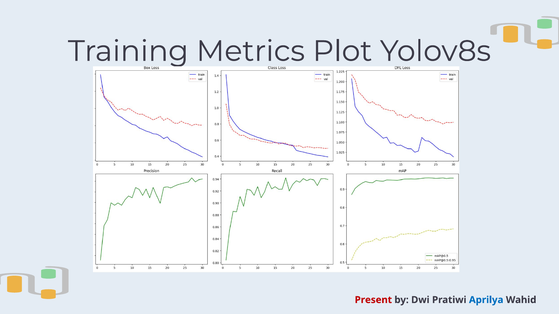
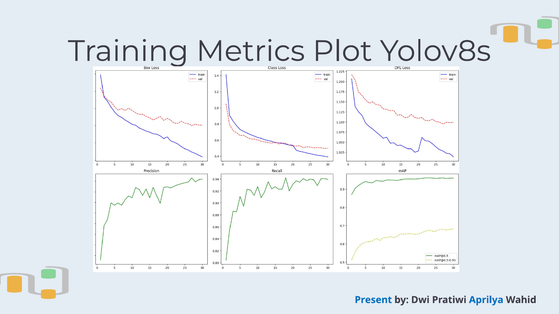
Present colour: red -> blue
